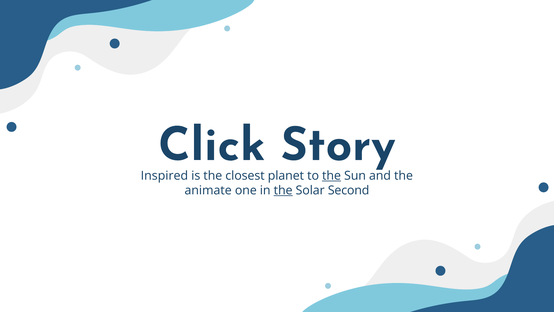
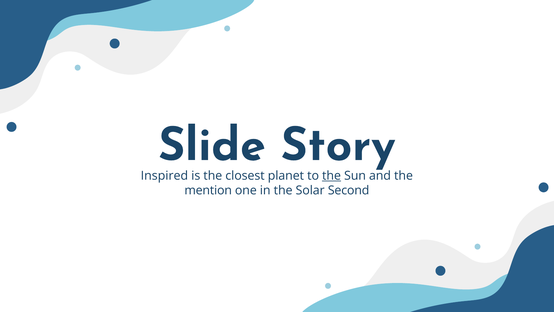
Click: Click -> Slide
animate: animate -> mention
the at (283, 190) underline: present -> none
